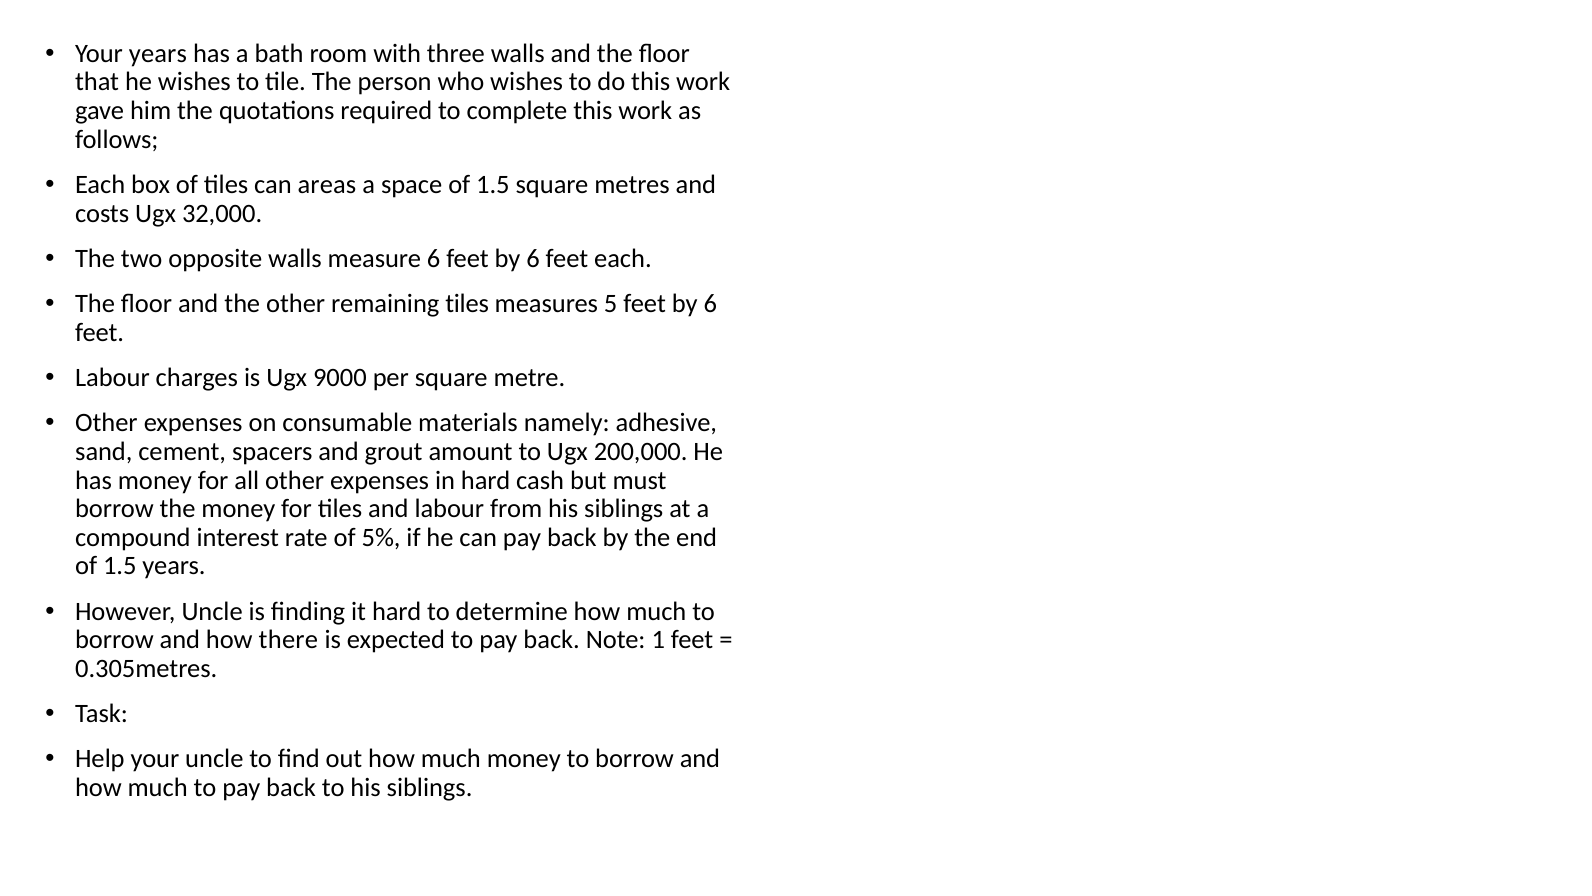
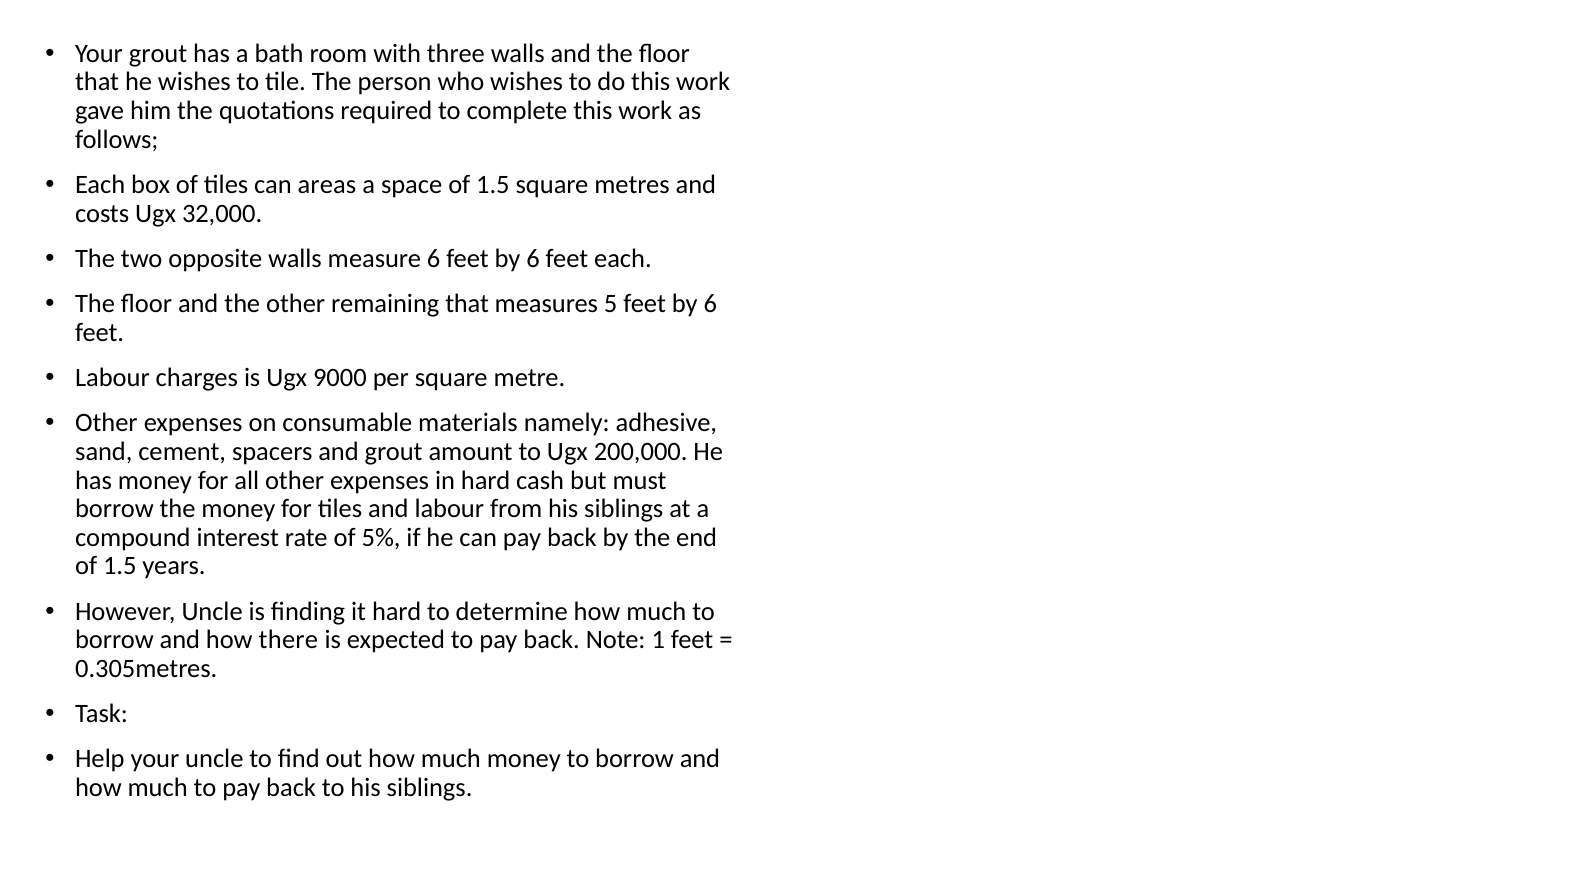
Your years: years -> grout
remaining tiles: tiles -> that
